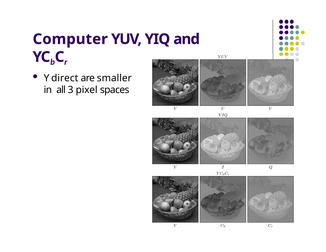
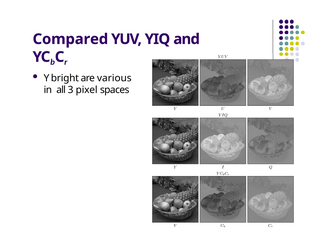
Computer: Computer -> Compared
direct: direct -> bright
smaller: smaller -> various
